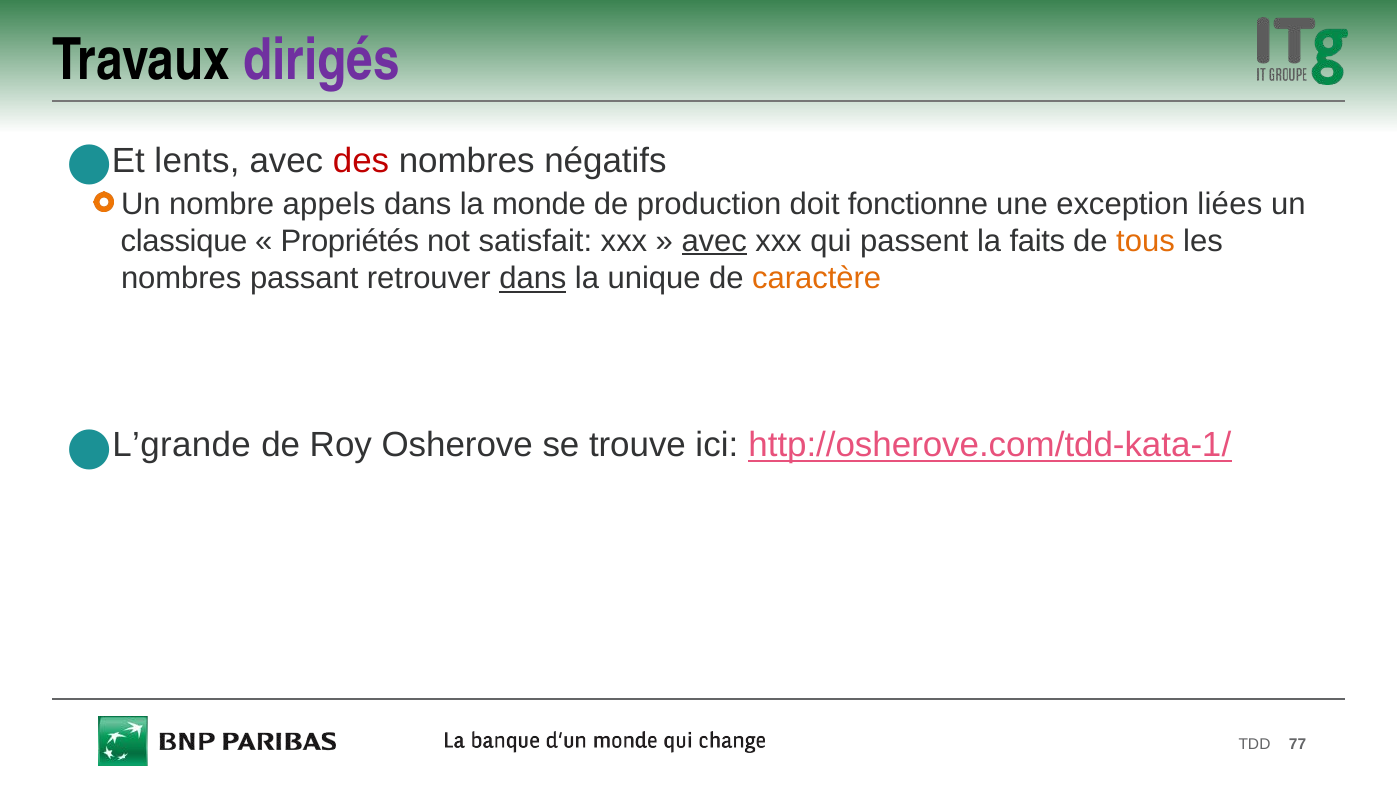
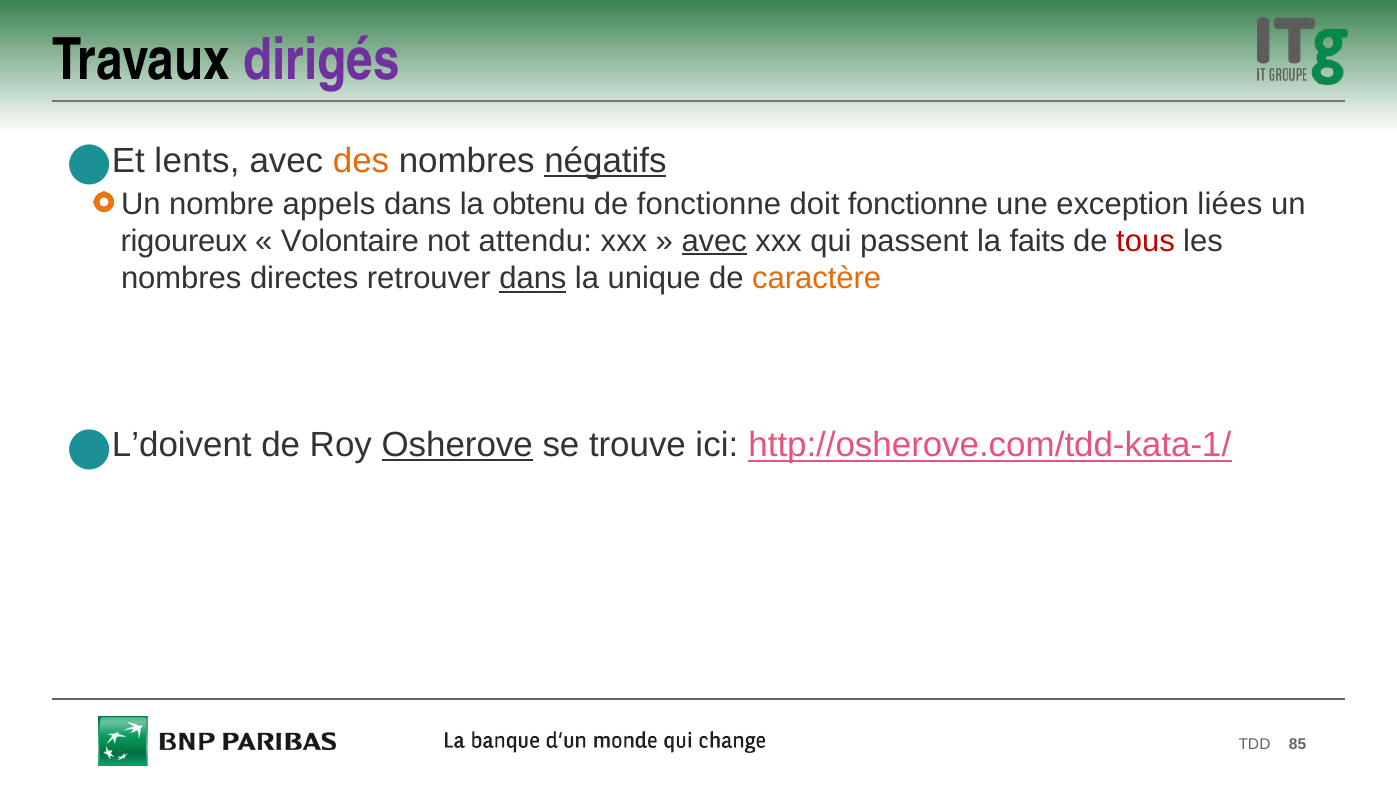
des colour: red -> orange
négatifs underline: none -> present
monde: monde -> obtenu
de production: production -> fonctionne
classique: classique -> rigoureux
Propriétés: Propriétés -> Volontaire
satisfait: satisfait -> attendu
tous colour: orange -> red
passant: passant -> directes
L’grande: L’grande -> L’doivent
Osherove underline: none -> present
77: 77 -> 85
